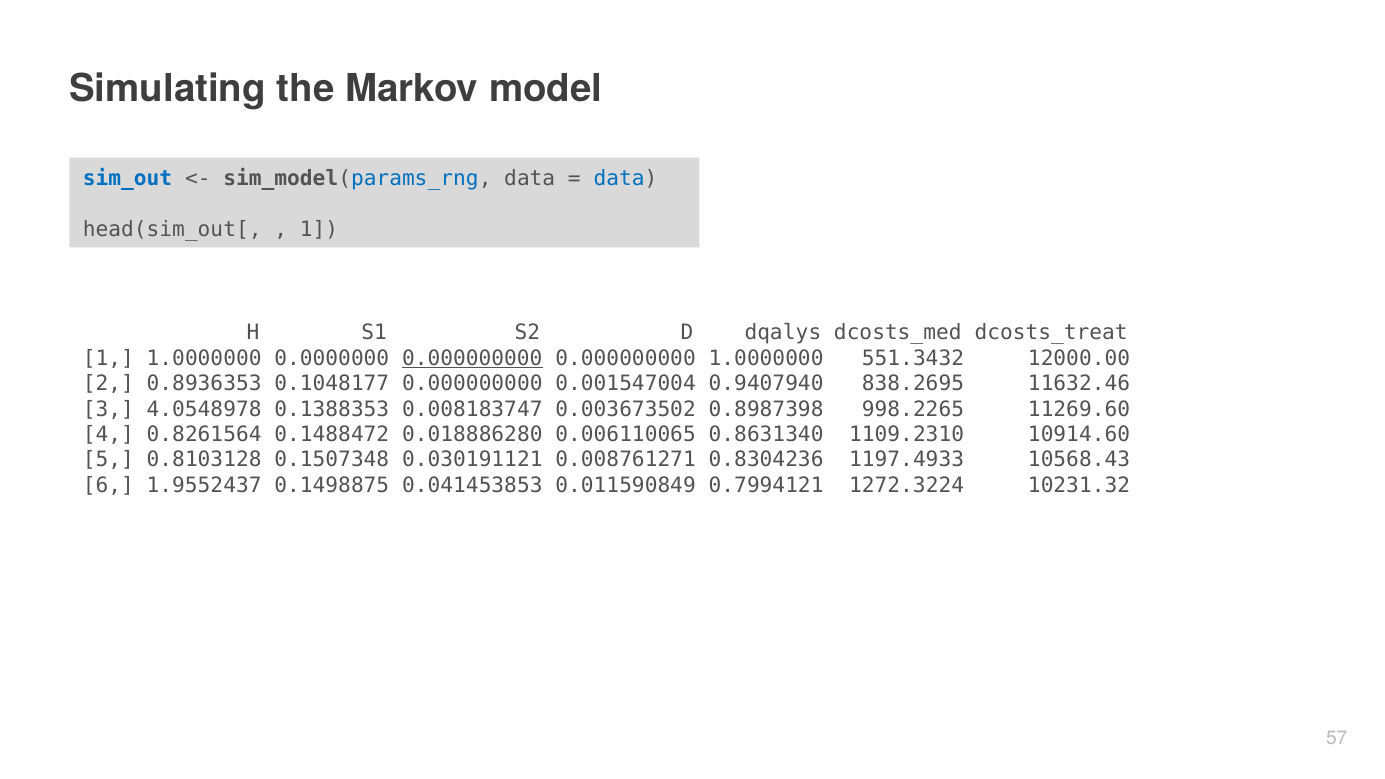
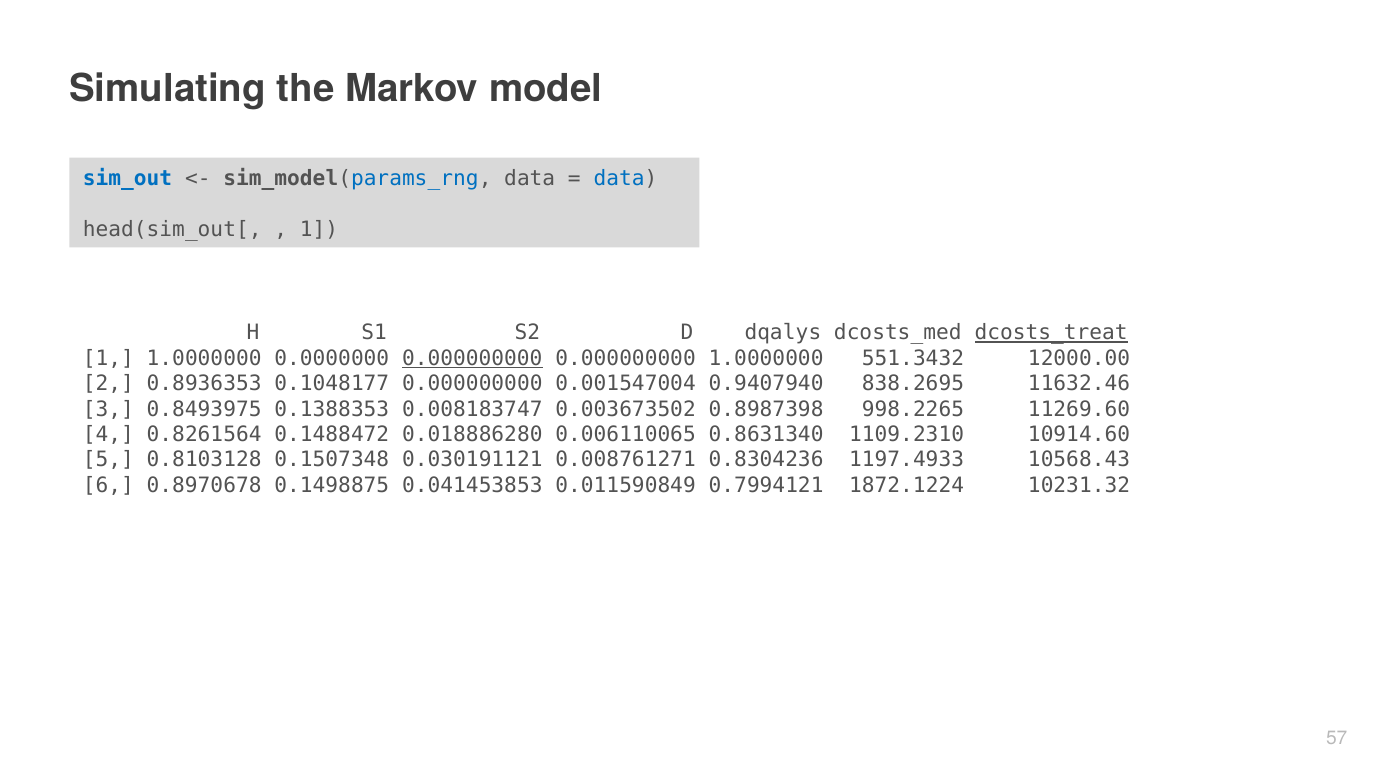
dcosts_treat underline: none -> present
4.0548978: 4.0548978 -> 0.8493975
1.9552437: 1.9552437 -> 0.8970678
1272.3224: 1272.3224 -> 1872.1224
